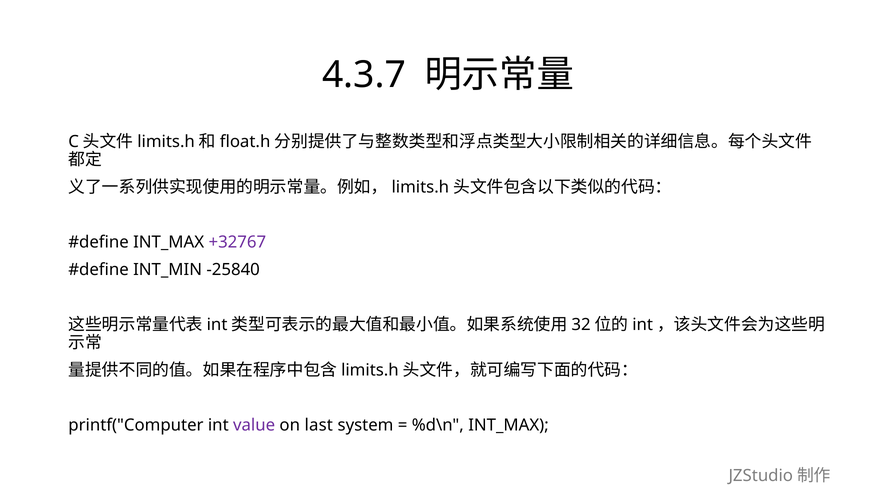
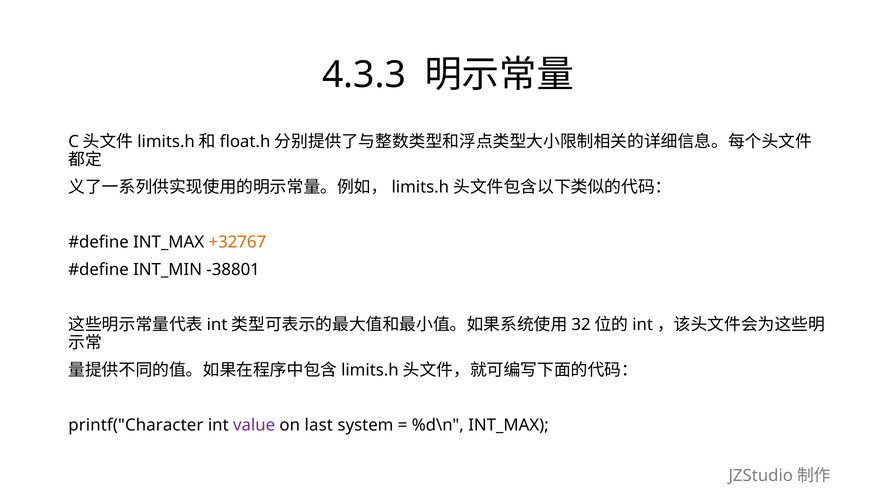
4.3.7: 4.3.7 -> 4.3.3
+32767 colour: purple -> orange
-25840: -25840 -> -38801
printf("Computer: printf("Computer -> printf("Character
